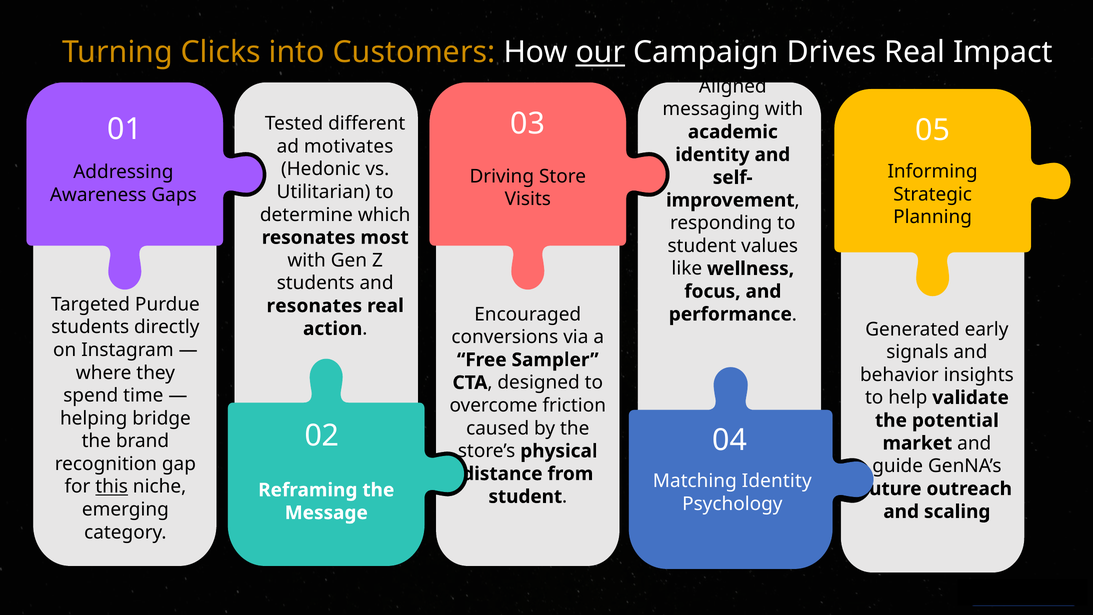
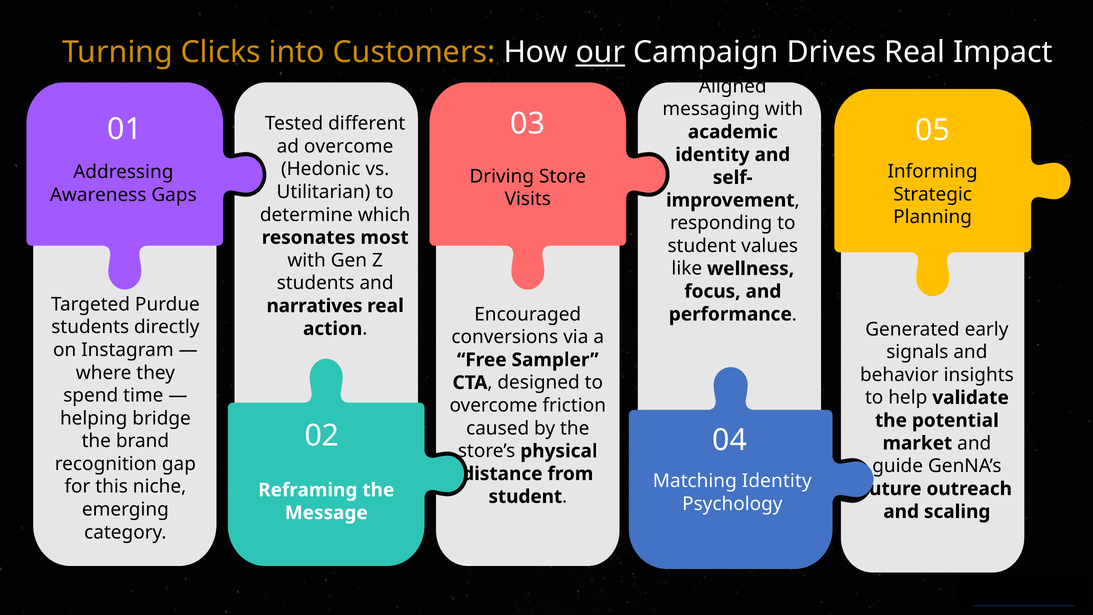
ad motivates: motivates -> overcome
resonates at (314, 306): resonates -> narratives
this underline: present -> none
